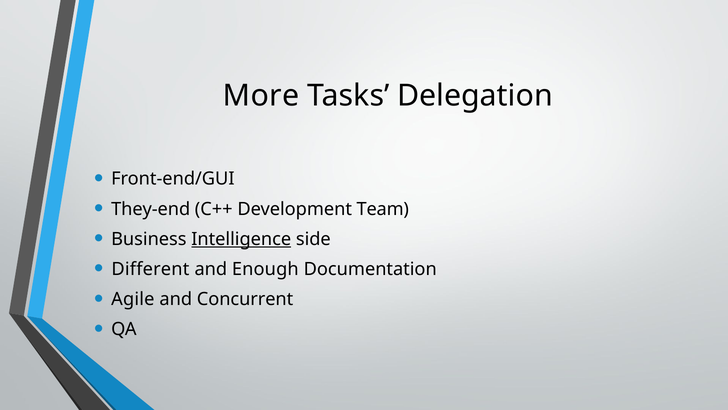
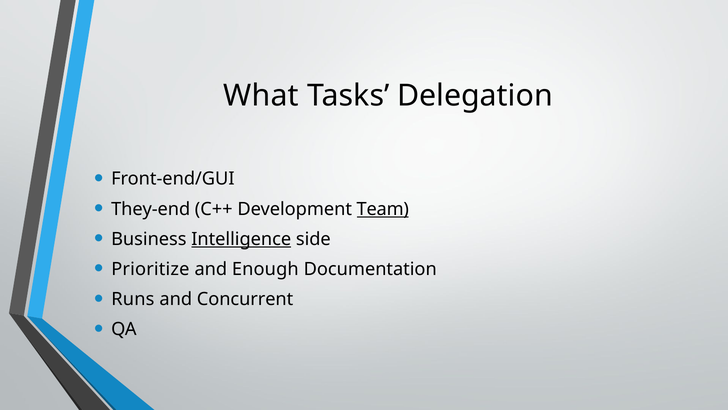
More: More -> What
Team underline: none -> present
Different: Different -> Prioritize
Agile: Agile -> Runs
